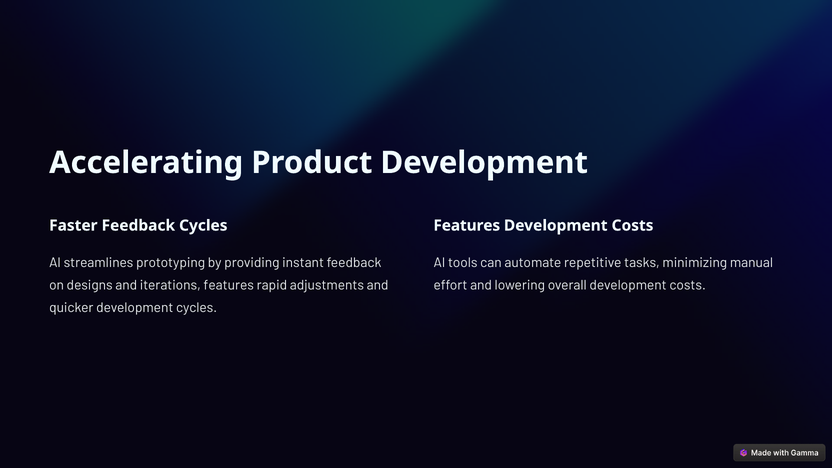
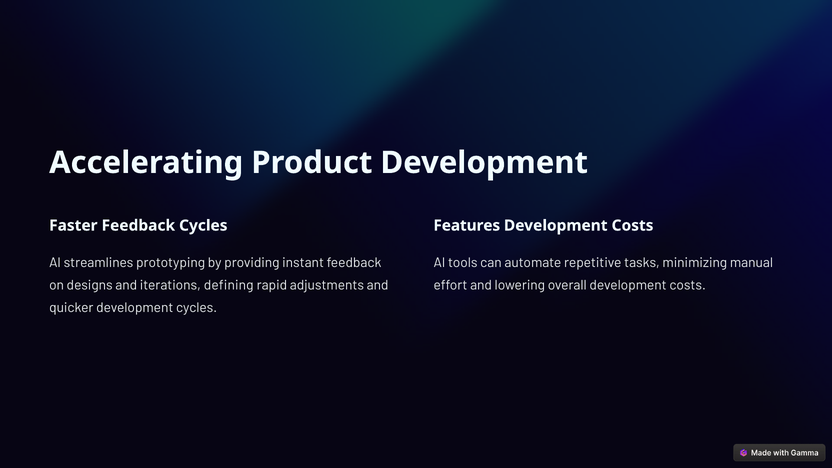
iterations features: features -> defining
